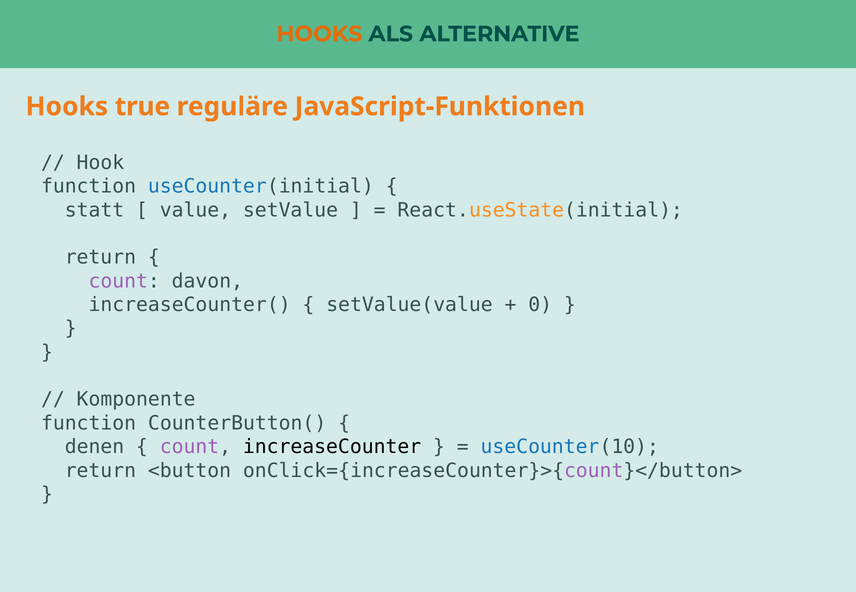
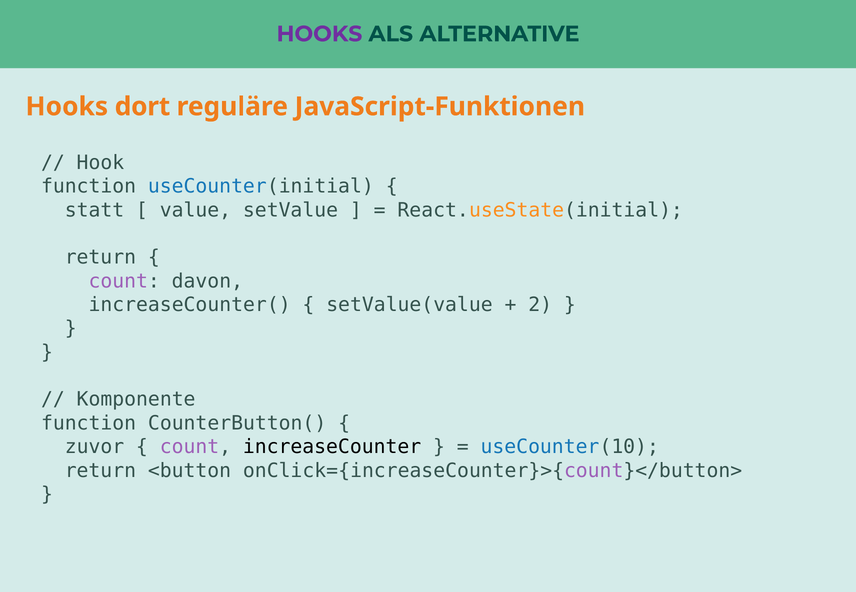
HOOKS at (319, 34) colour: orange -> purple
true: true -> dort
0: 0 -> 2
denen: denen -> zuvor
